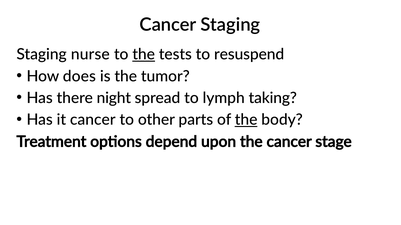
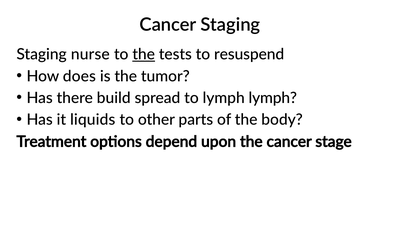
night: night -> build
lymph taking: taking -> lymph
it cancer: cancer -> liquids
the at (246, 120) underline: present -> none
